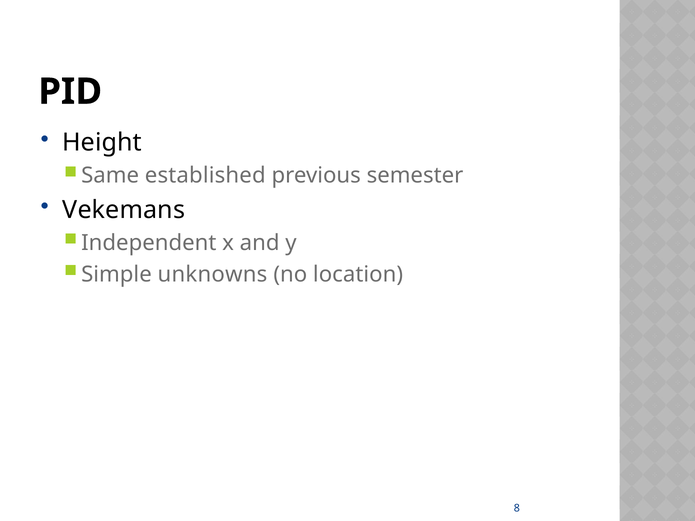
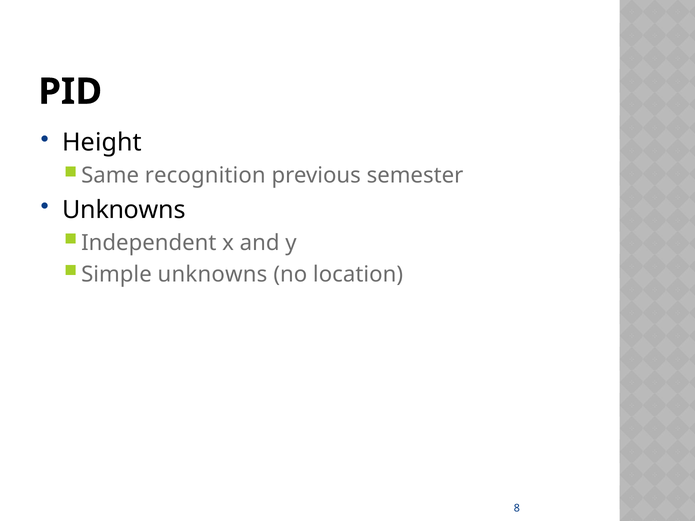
established: established -> recognition
Vekemans at (124, 210): Vekemans -> Unknowns
